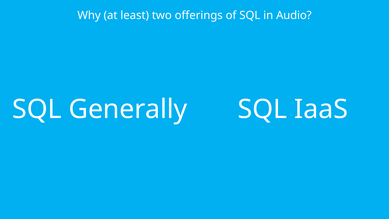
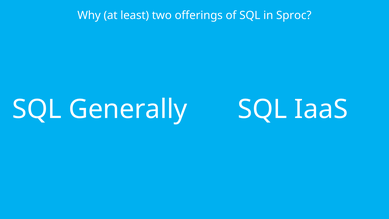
Audio: Audio -> Sproc
